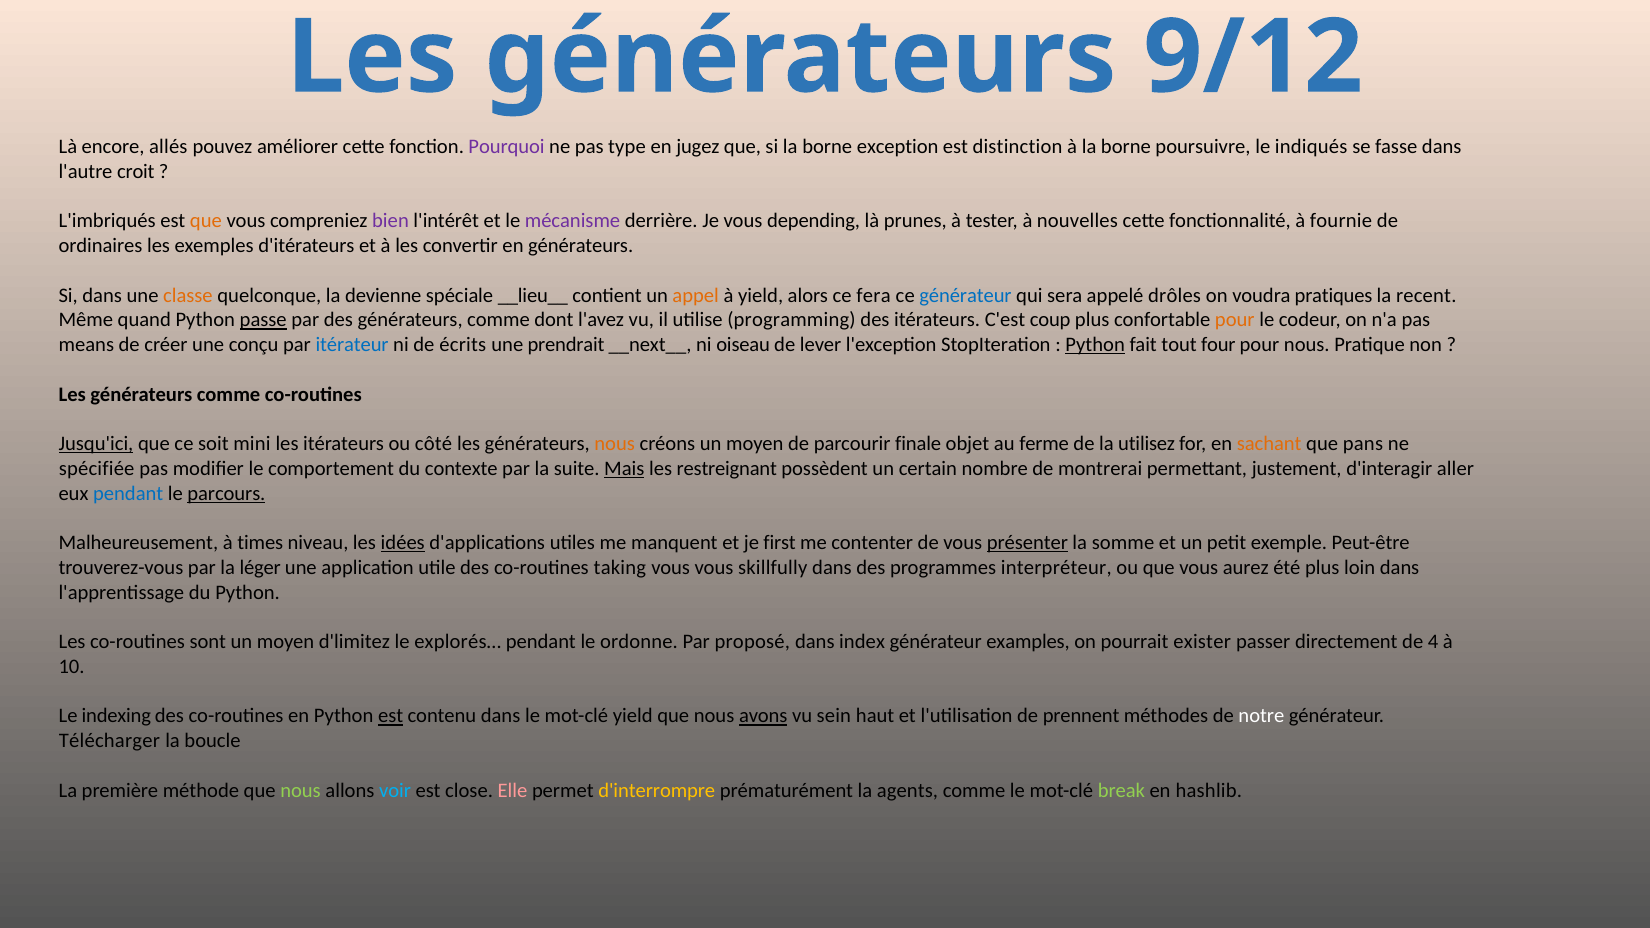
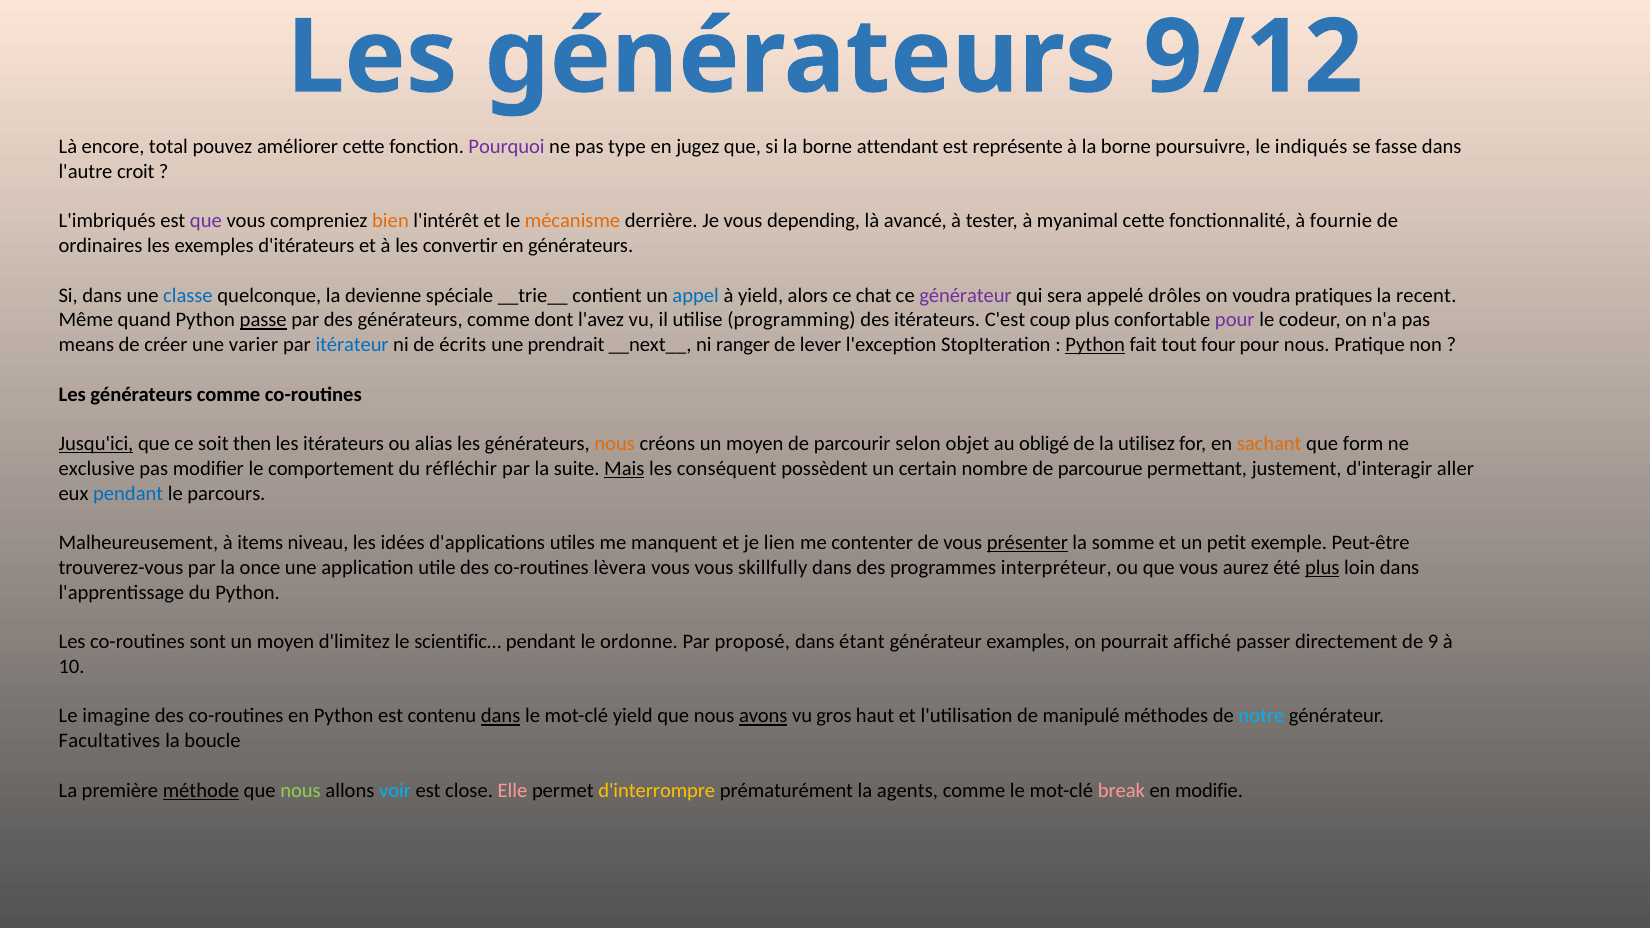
allés: allés -> total
exception: exception -> attendant
distinction: distinction -> représente
que at (206, 221) colour: orange -> purple
bien colour: purple -> orange
mécanisme colour: purple -> orange
prunes: prunes -> avancé
nouvelles: nouvelles -> myanimal
classe colour: orange -> blue
__lieu__: __lieu__ -> __trie__
appel colour: orange -> blue
fera: fera -> chat
générateur at (966, 295) colour: blue -> purple
pour at (1235, 320) colour: orange -> purple
conçu: conçu -> varier
oiseau: oiseau -> ranger
mini: mini -> then
côté: côté -> alias
finale: finale -> selon
ferme: ferme -> obligé
pans: pans -> form
spécifiée: spécifiée -> exclusive
contexte: contexte -> réfléchir
restreignant: restreignant -> conséquent
montrerai: montrerai -> parcourue
parcours underline: present -> none
times: times -> items
idées underline: present -> none
first: first -> lien
léger: léger -> once
taking: taking -> lèvera
plus at (1322, 568) underline: none -> present
explorés…: explorés… -> scientific…
index: index -> étant
exister: exister -> affiché
4: 4 -> 9
indexing: indexing -> imagine
est at (391, 716) underline: present -> none
dans at (501, 716) underline: none -> present
sein: sein -> gros
prennent: prennent -> manipulé
notre colour: white -> light blue
Télécharger: Télécharger -> Facultatives
méthode underline: none -> present
break colour: light green -> pink
hashlib: hashlib -> modifie
